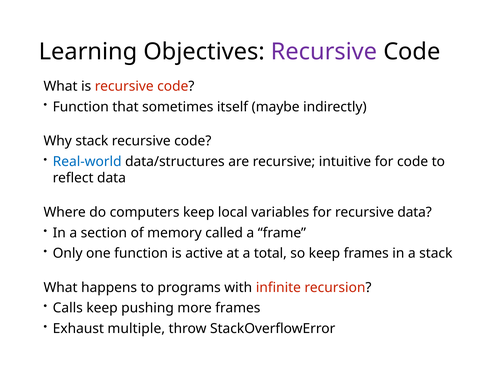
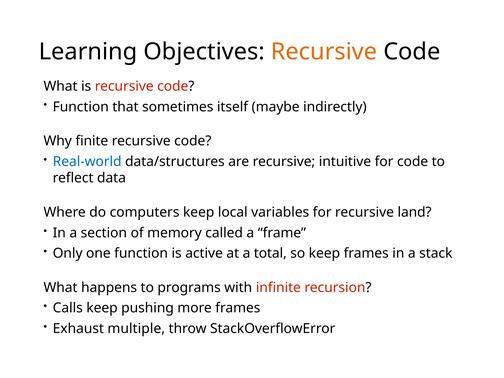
Recursive at (324, 52) colour: purple -> orange
Why stack: stack -> finite
recursive data: data -> land
